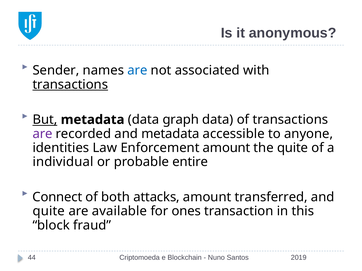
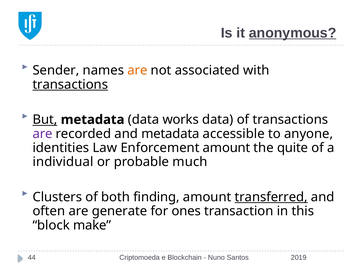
anonymous underline: none -> present
are at (137, 71) colour: blue -> orange
graph: graph -> works
entire: entire -> much
Connect: Connect -> Clusters
attacks: attacks -> finding
transferred underline: none -> present
quite at (49, 212): quite -> often
available: available -> generate
fraud: fraud -> make
